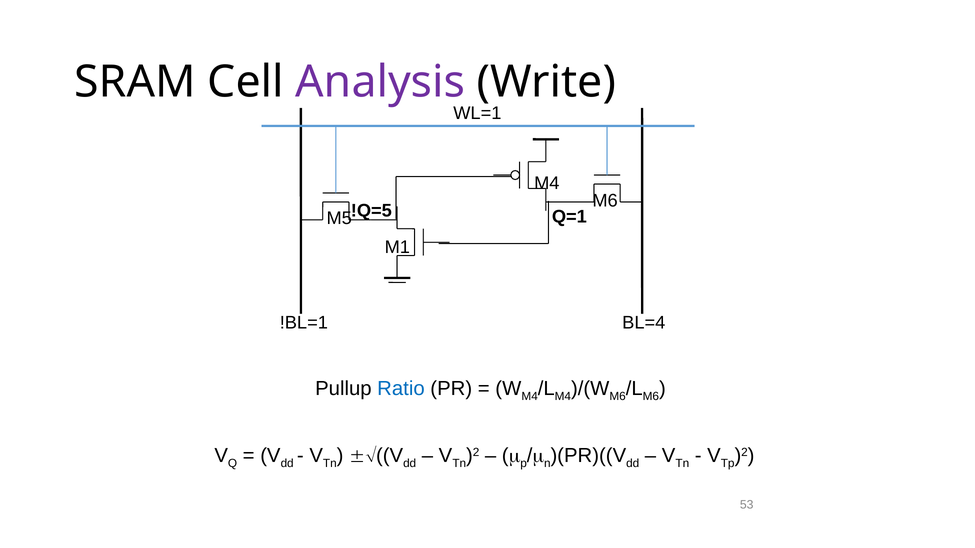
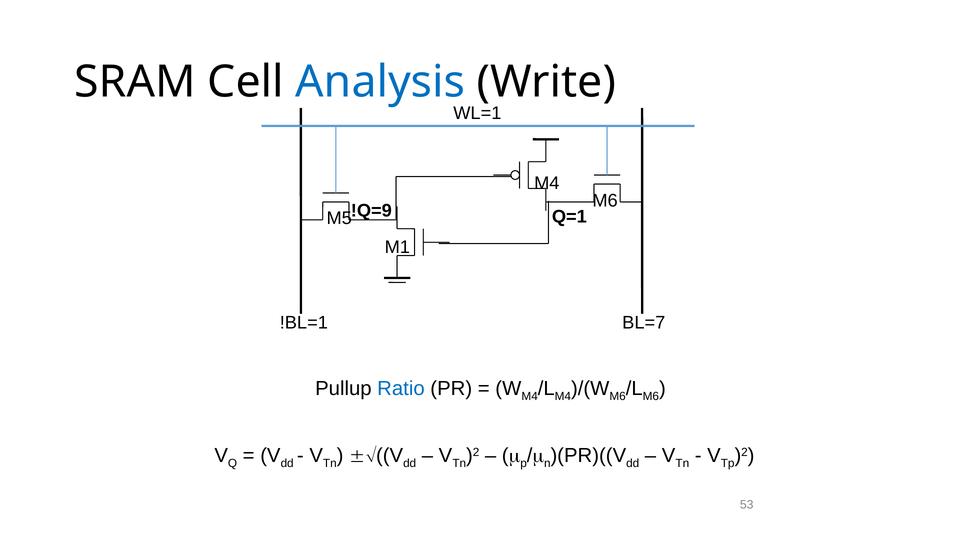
Analysis colour: purple -> blue
!Q=5: !Q=5 -> !Q=9
BL=4: BL=4 -> BL=7
